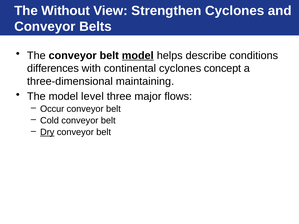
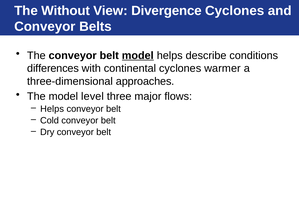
Strengthen: Strengthen -> Divergence
concept: concept -> warmer
maintaining: maintaining -> approaches
Occur at (52, 109): Occur -> Helps
Dry underline: present -> none
